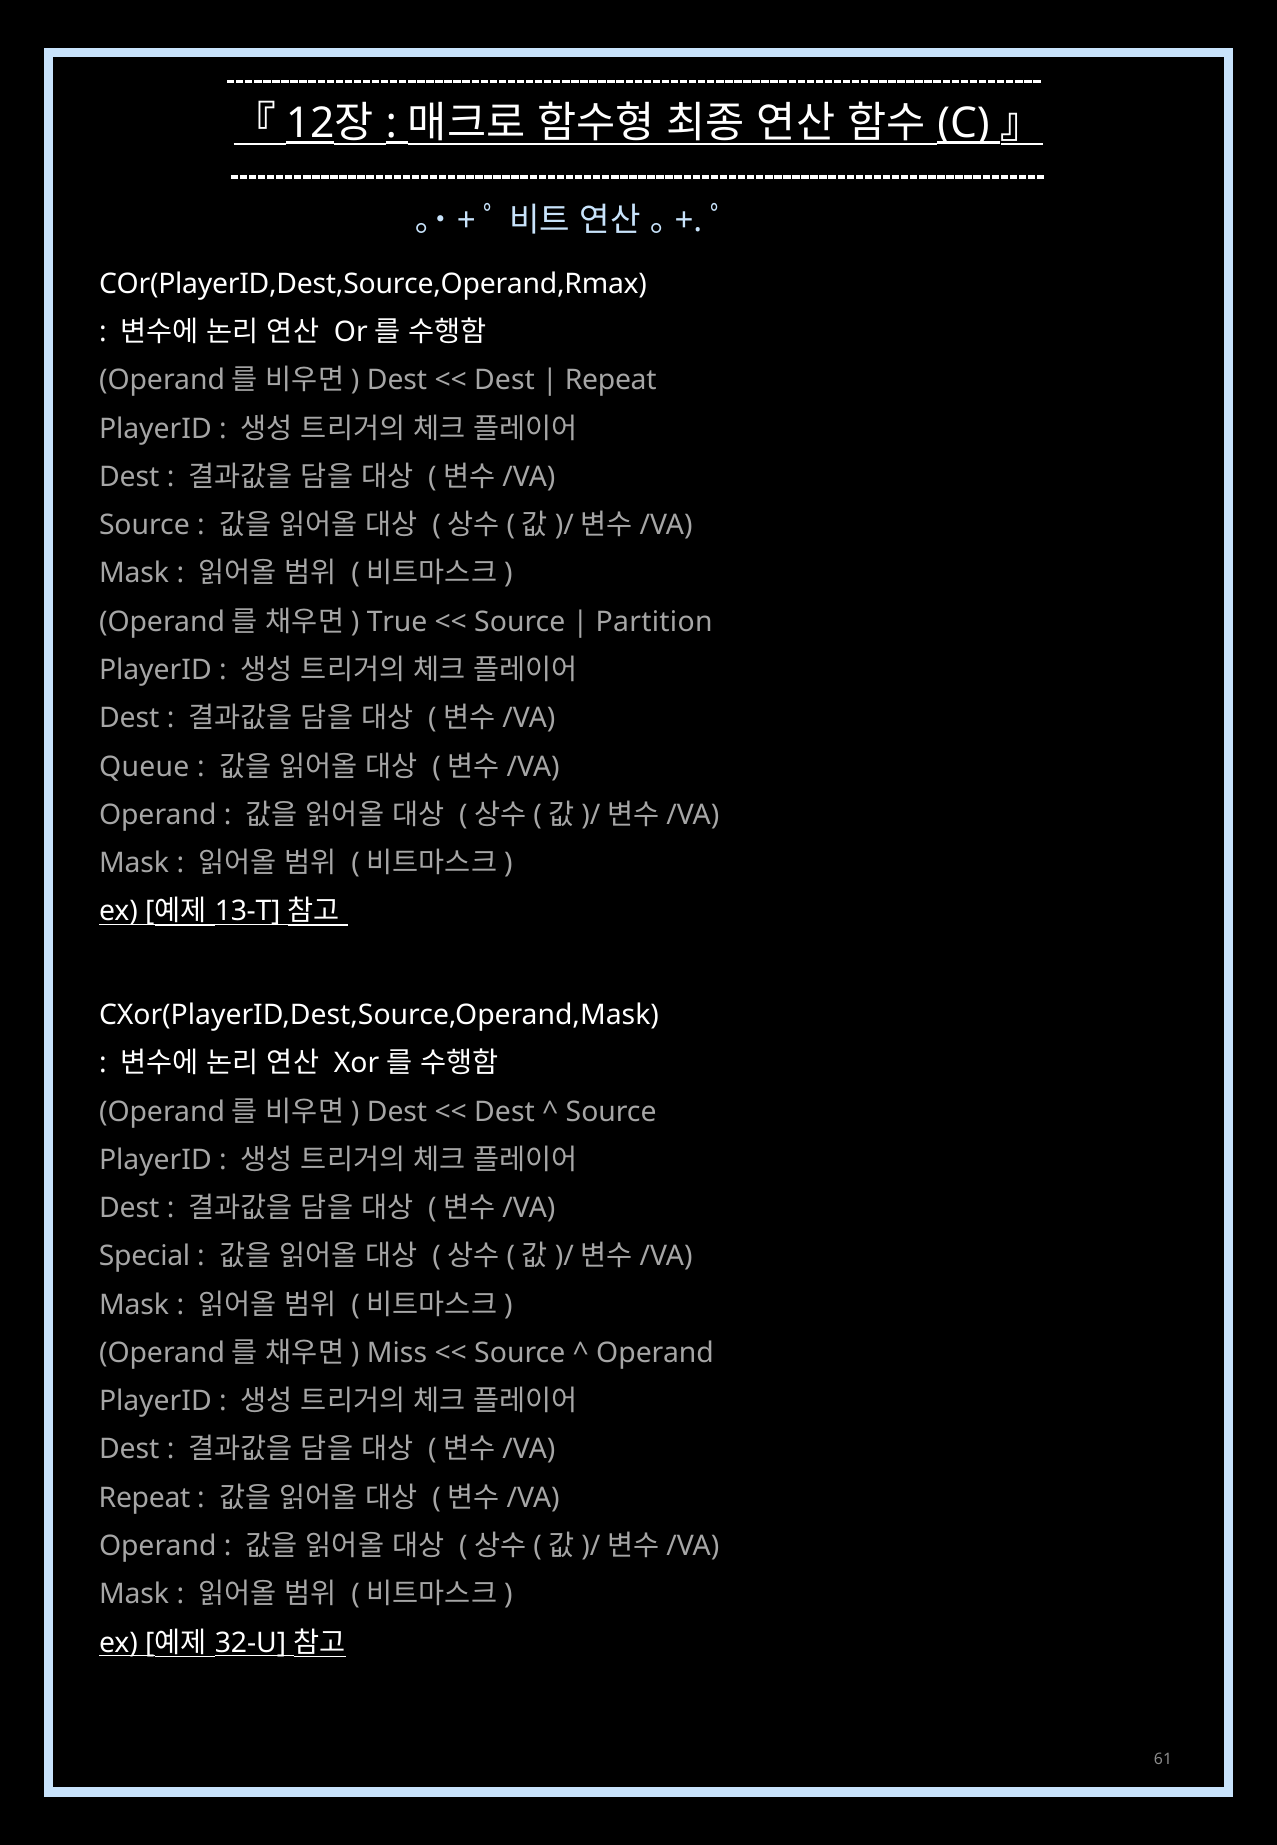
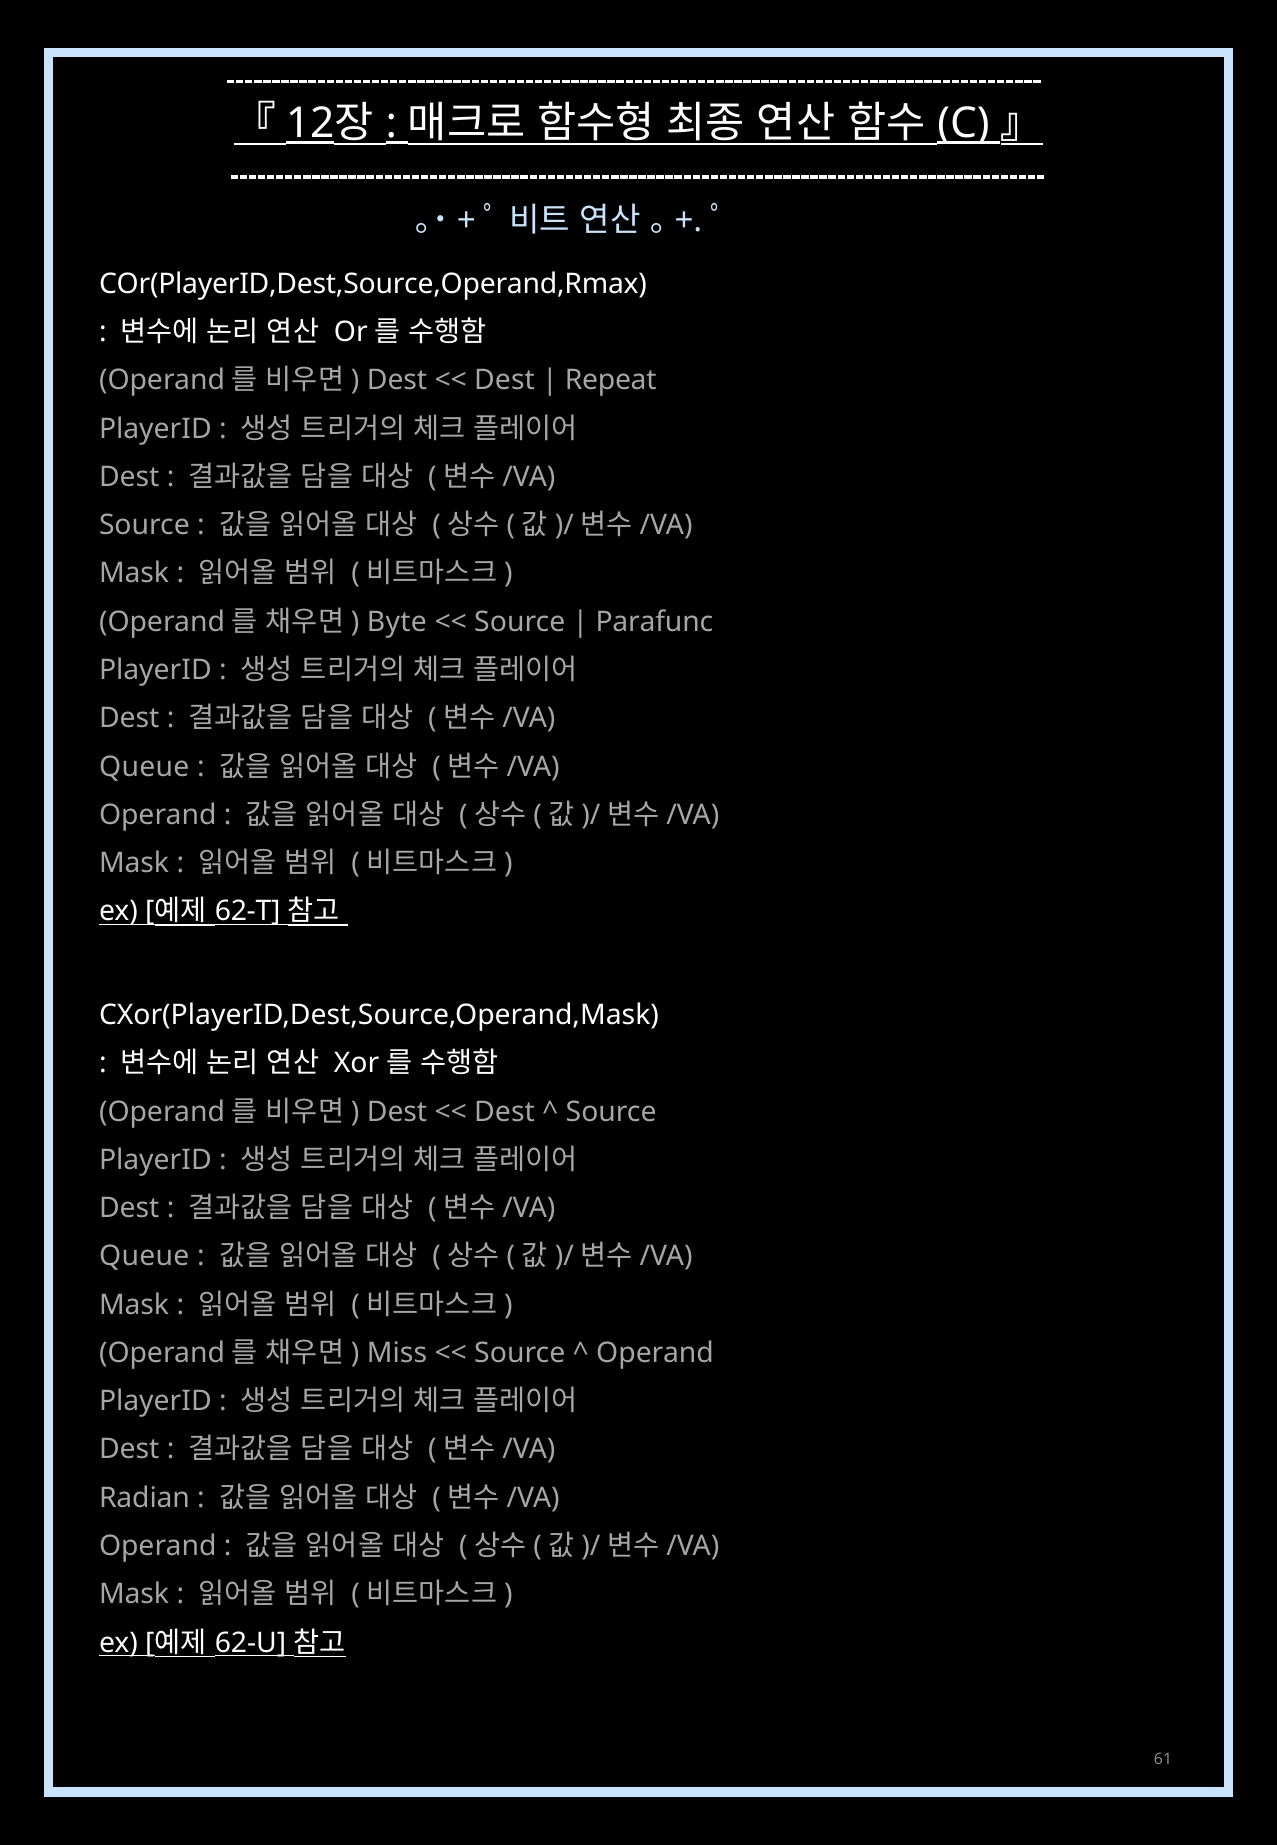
True: True -> Byte
Partition: Partition -> Parafunc
13-T: 13-T -> 62-T
Special at (145, 1256): Special -> Queue
Repeat at (145, 1498): Repeat -> Radian
32-U: 32-U -> 62-U
